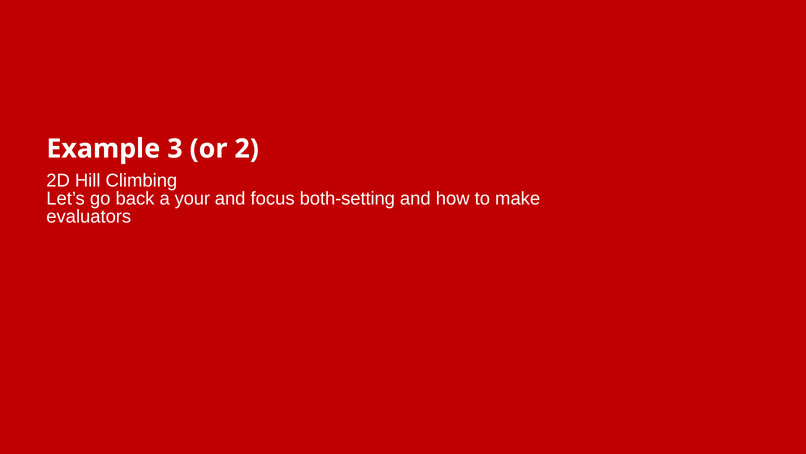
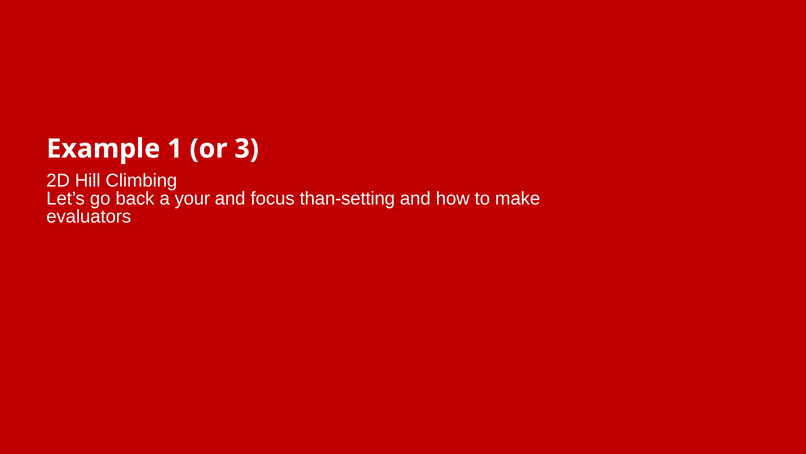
3: 3 -> 1
2: 2 -> 3
both-setting: both-setting -> than-setting
